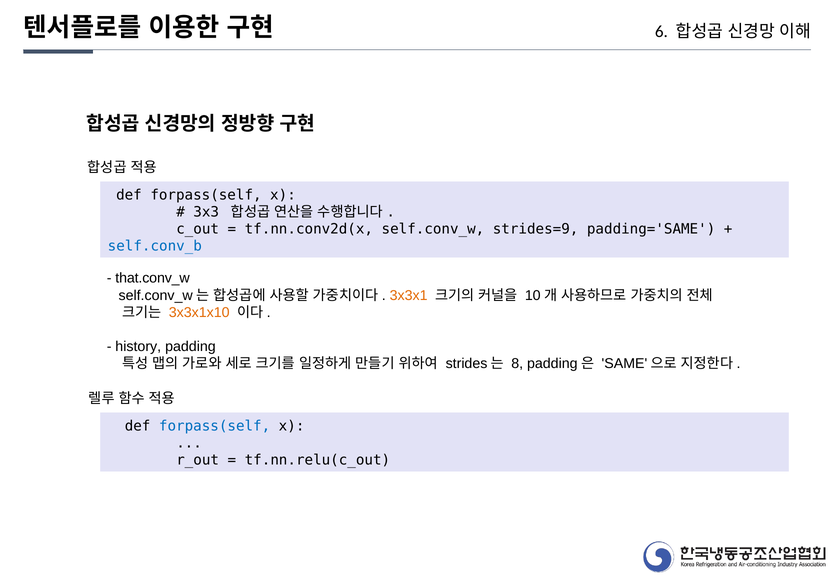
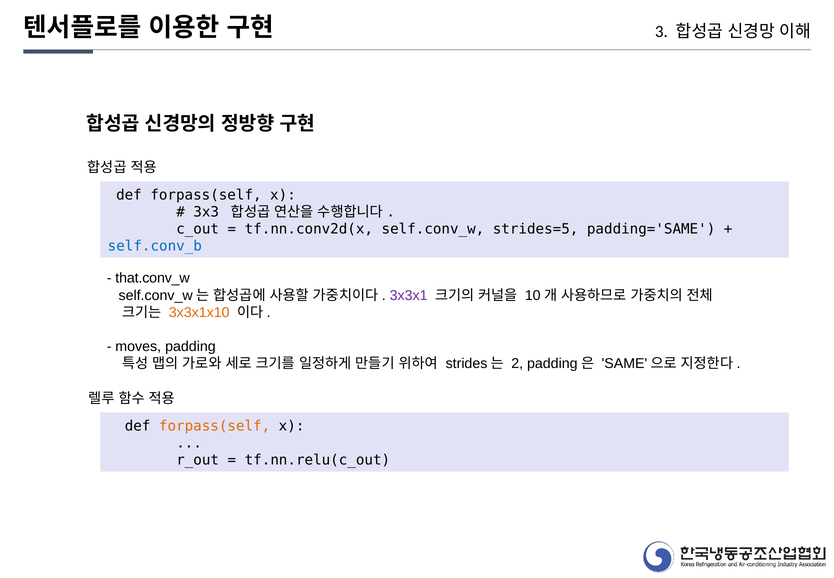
6: 6 -> 3
strides=9: strides=9 -> strides=5
3x3x1 colour: orange -> purple
history: history -> moves
8: 8 -> 2
forpass(self at (215, 425) colour: blue -> orange
